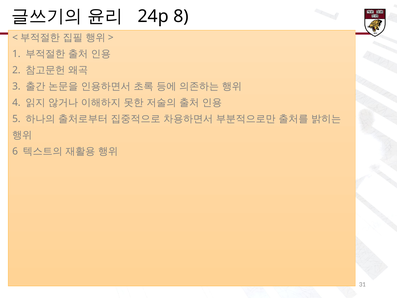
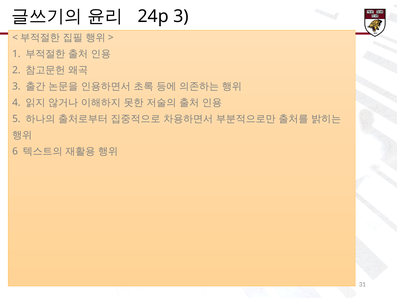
24p 8: 8 -> 3
